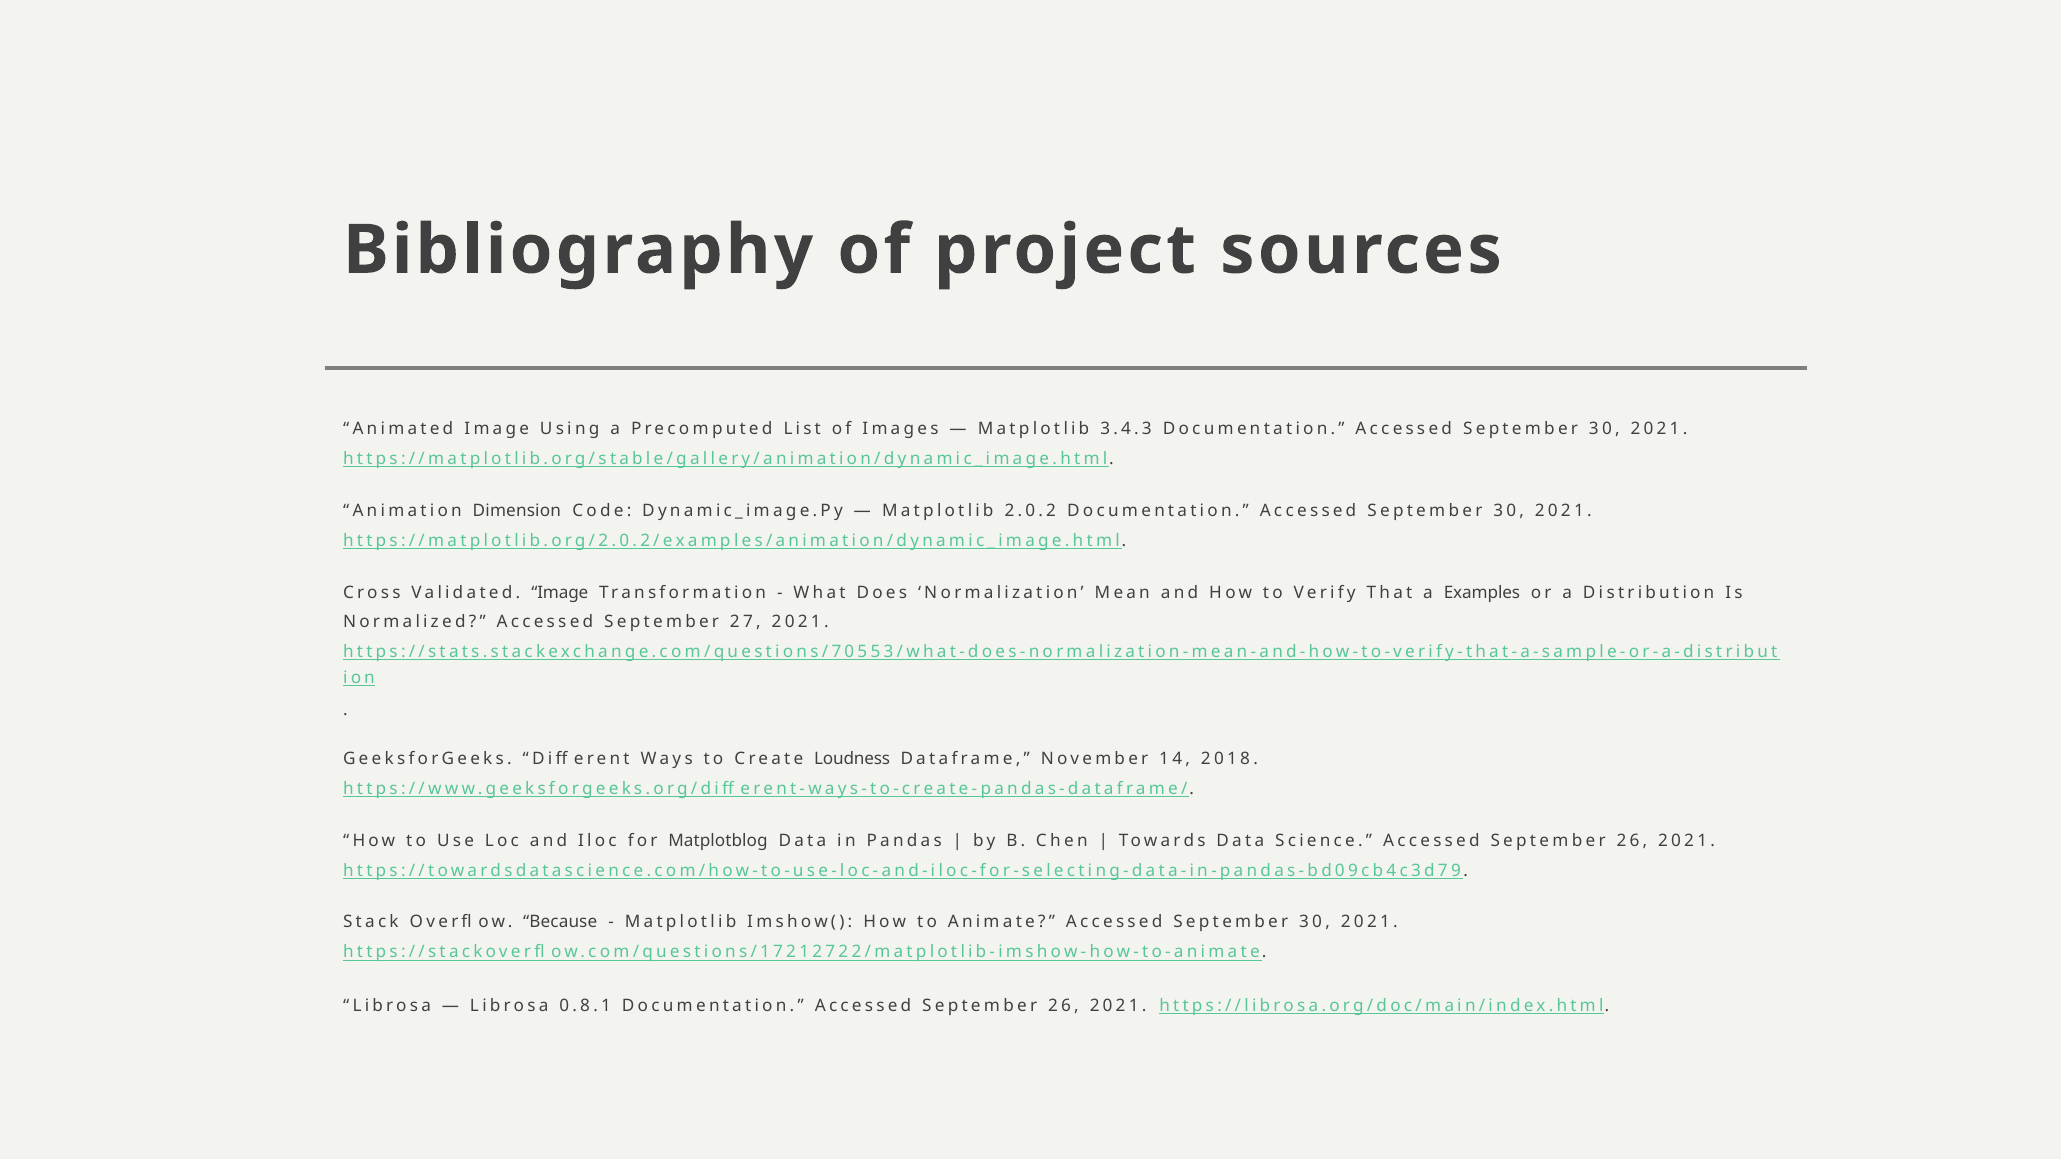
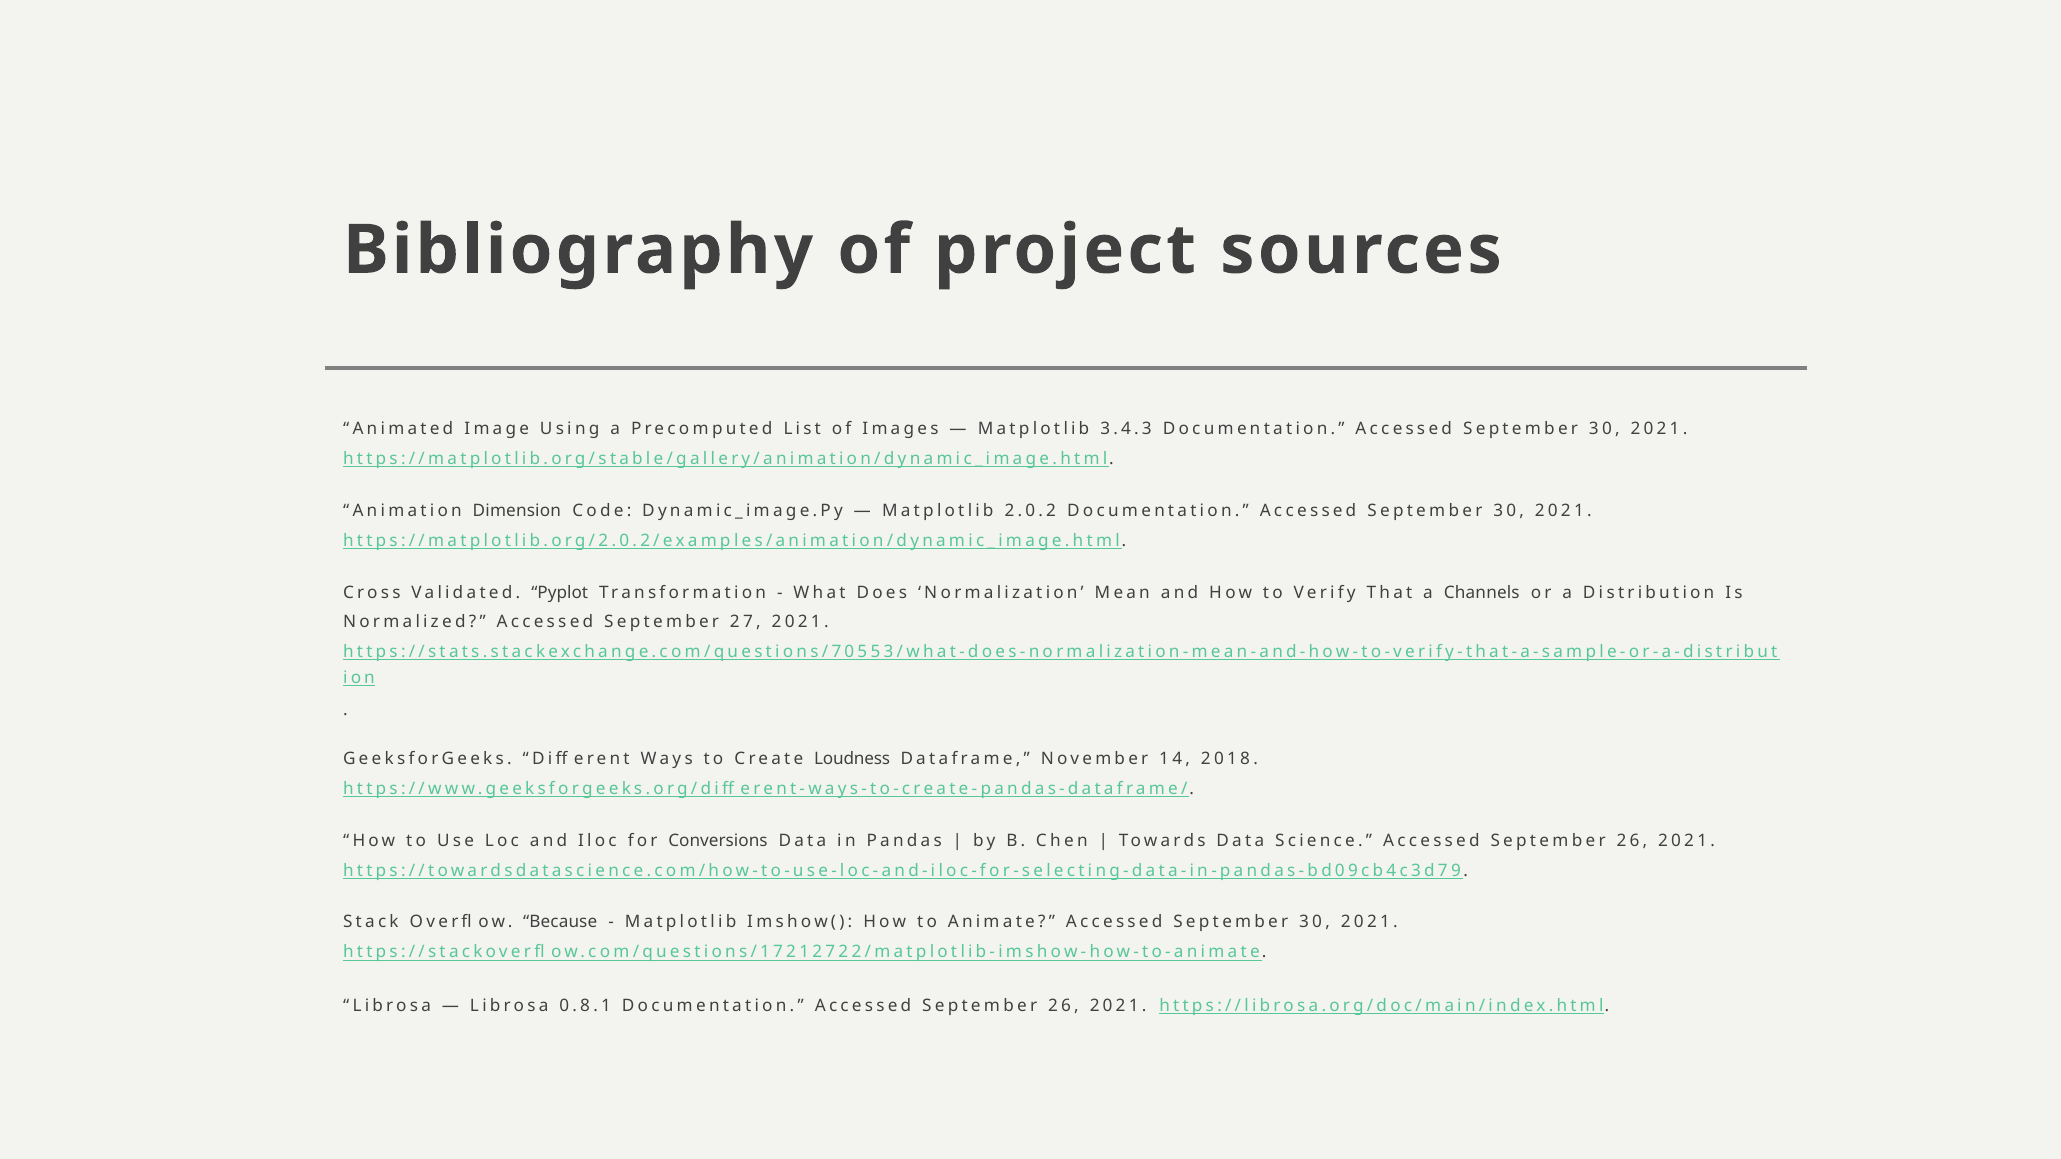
Validated Image: Image -> Pyplot
Examples: Examples -> Channels
Matplotblog: Matplotblog -> Conversions
